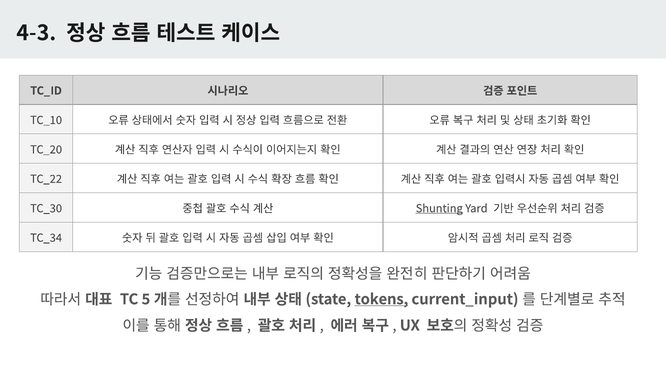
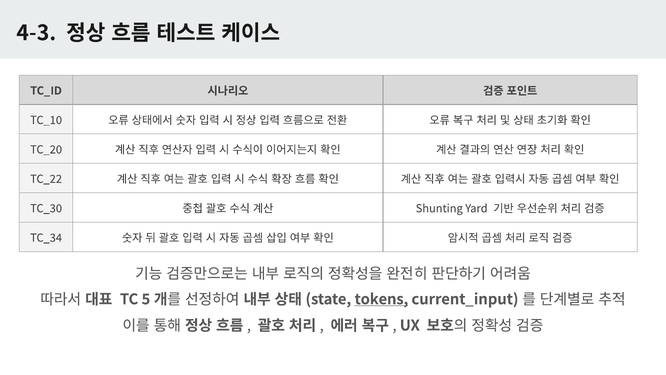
Shunting underline: present -> none
